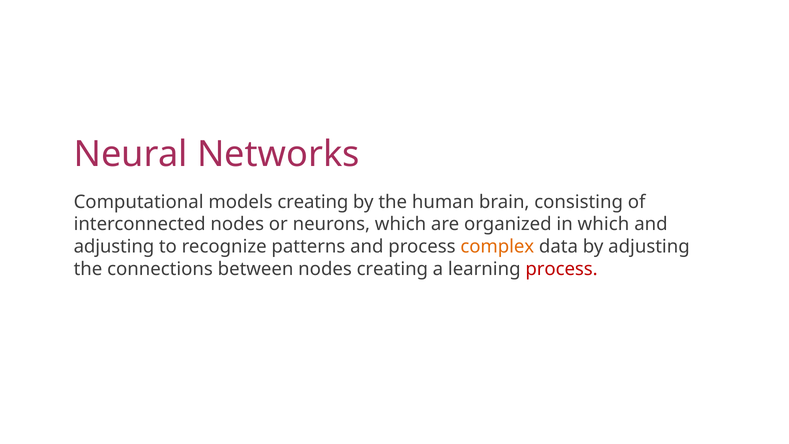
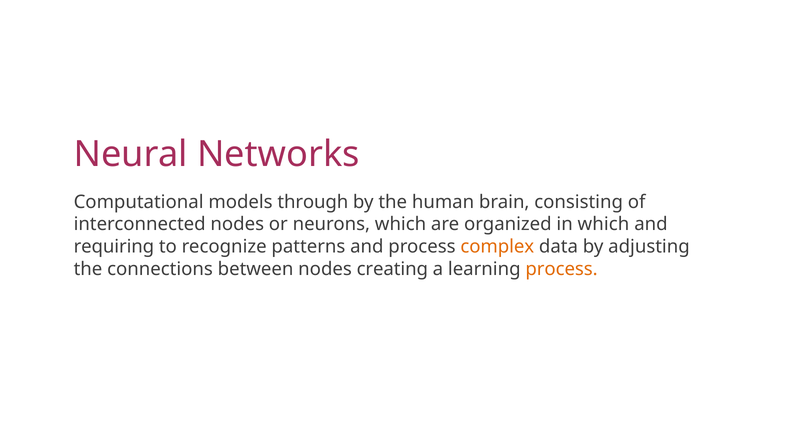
models creating: creating -> through
adjusting at (114, 247): adjusting -> requiring
process at (562, 269) colour: red -> orange
